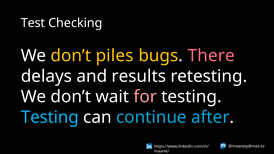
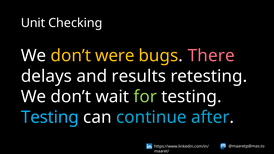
Test: Test -> Unit
piles: piles -> were
for colour: pink -> light green
